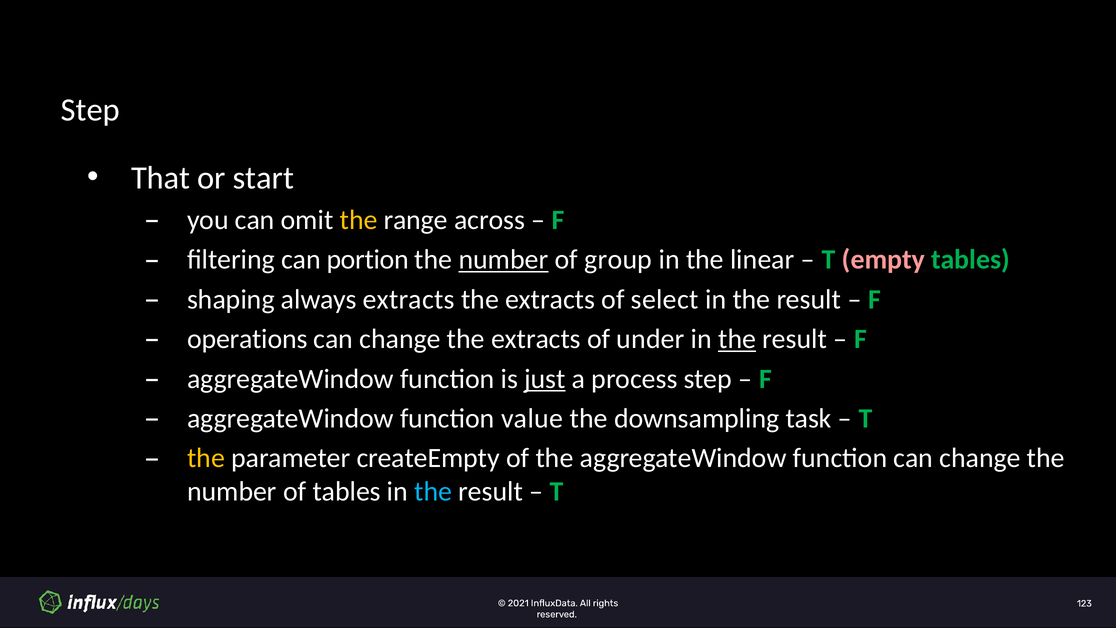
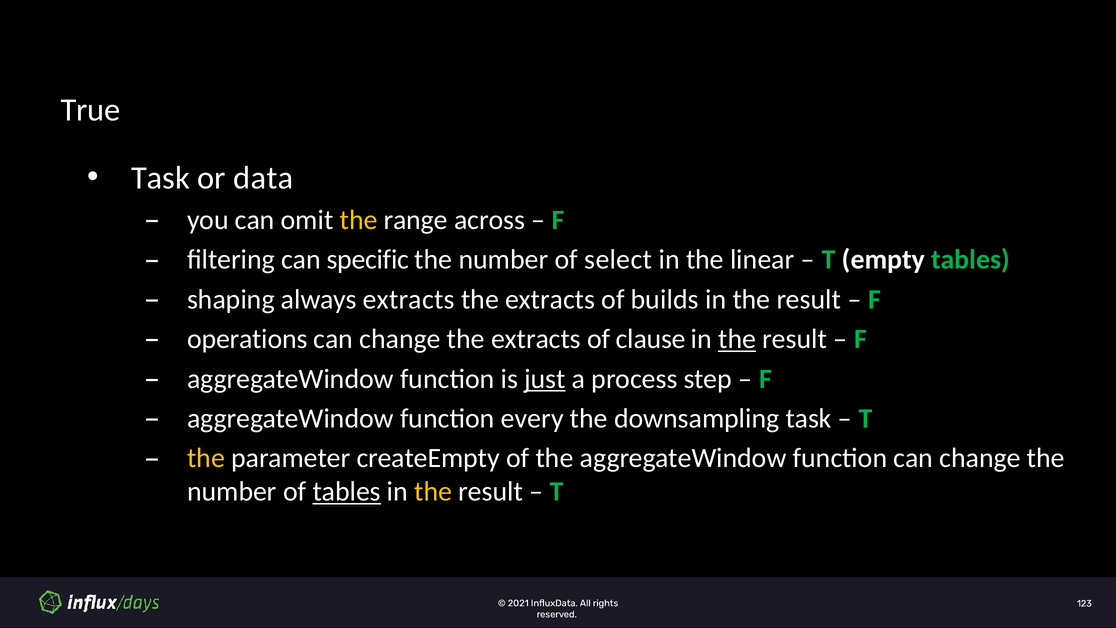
Step at (90, 110): Step -> True
That at (161, 178): That -> Task
start: start -> data
portion: portion -> specific
number at (504, 260) underline: present -> none
group: group -> select
empty colour: pink -> white
select: select -> builds
under: under -> clause
value: value -> every
tables at (347, 492) underline: none -> present
the at (433, 492) colour: light blue -> yellow
